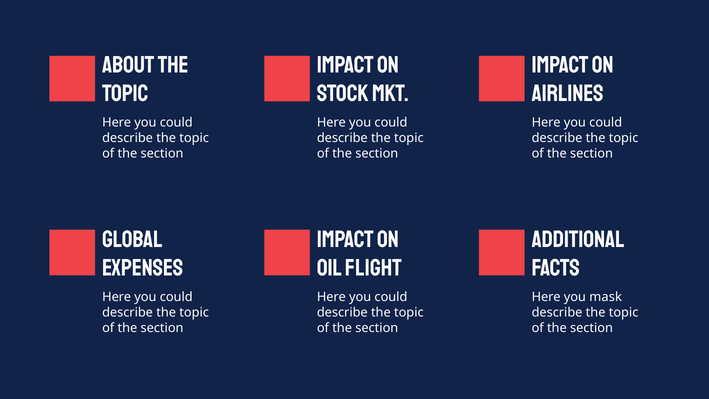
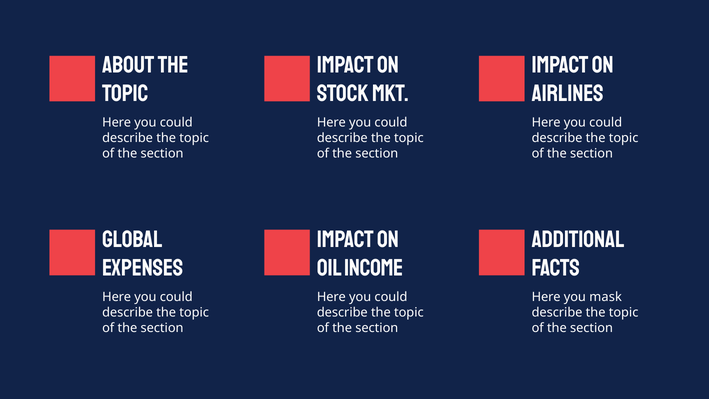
FLIGHT: FLIGHT -> INCOME
